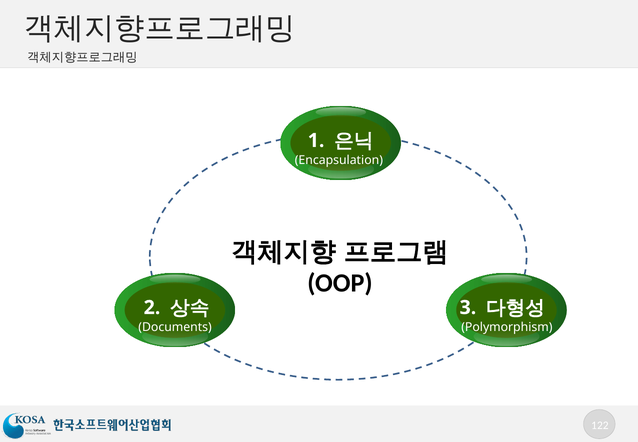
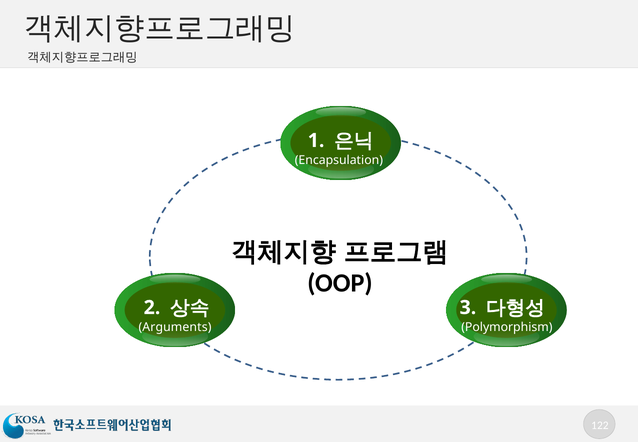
Documents: Documents -> Arguments
